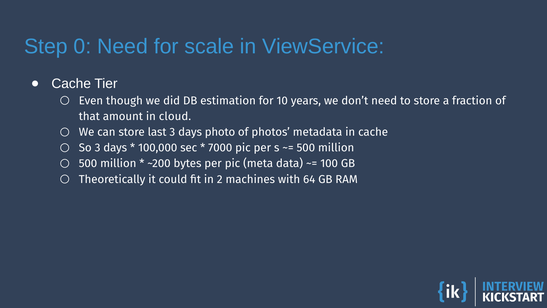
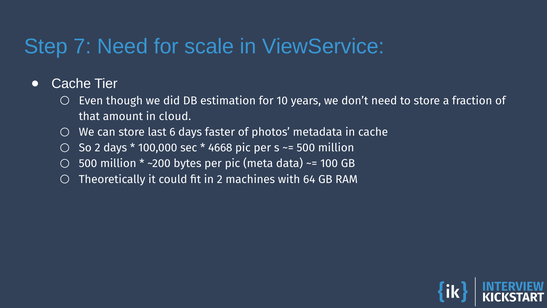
0: 0 -> 7
last 3: 3 -> 6
photo: photo -> faster
So 3: 3 -> 2
7000: 7000 -> 4668
